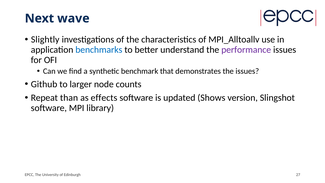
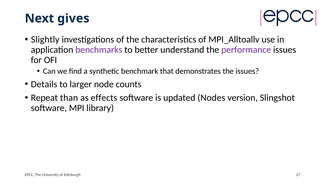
wave: wave -> gives
benchmarks colour: blue -> purple
Github: Github -> Details
Shows: Shows -> Nodes
